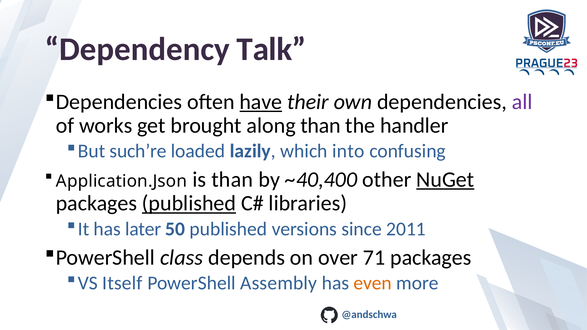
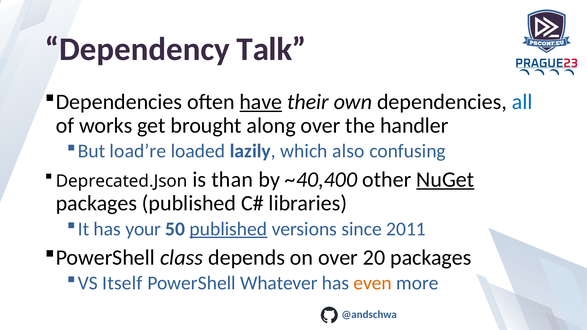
all colour: purple -> blue
along than: than -> over
such’re: such’re -> load’re
into: into -> also
Application.Json: Application.Json -> Deprecated.Json
published at (189, 203) underline: present -> none
later: later -> your
published at (228, 229) underline: none -> present
71: 71 -> 20
Assembly: Assembly -> Whatever
